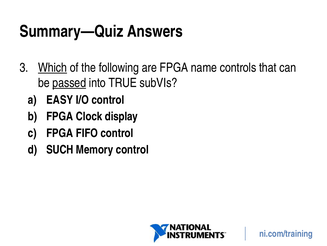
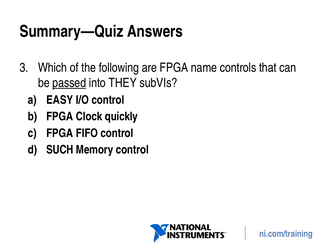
Which underline: present -> none
TRUE: TRUE -> THEY
display: display -> quickly
